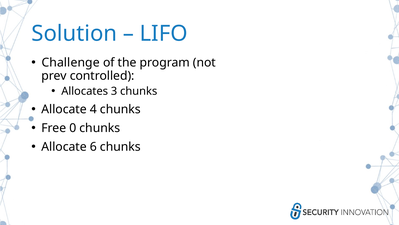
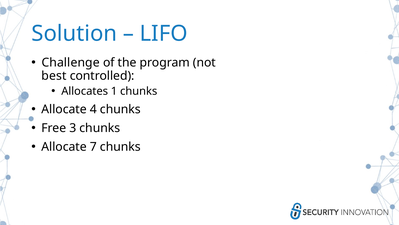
prev: prev -> best
3: 3 -> 1
0: 0 -> 3
6: 6 -> 7
